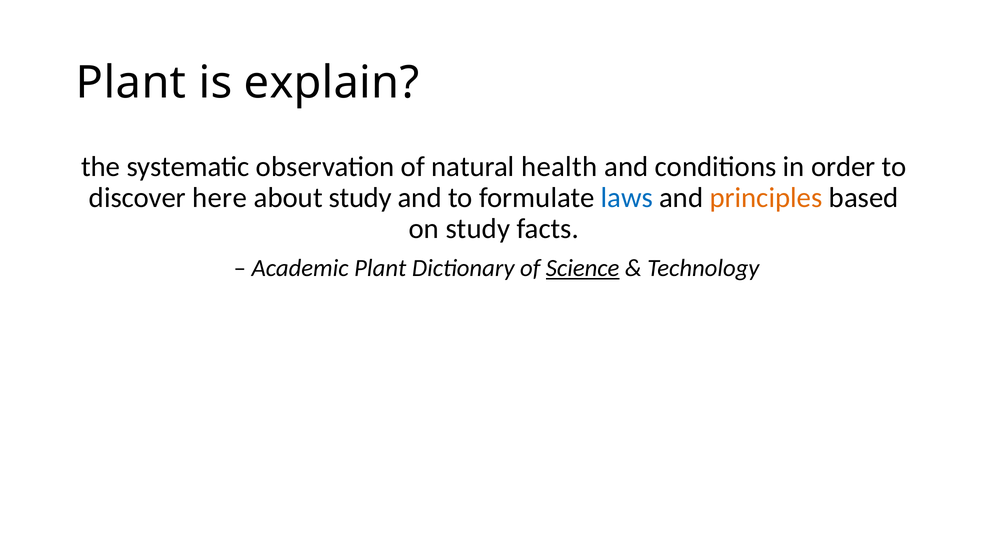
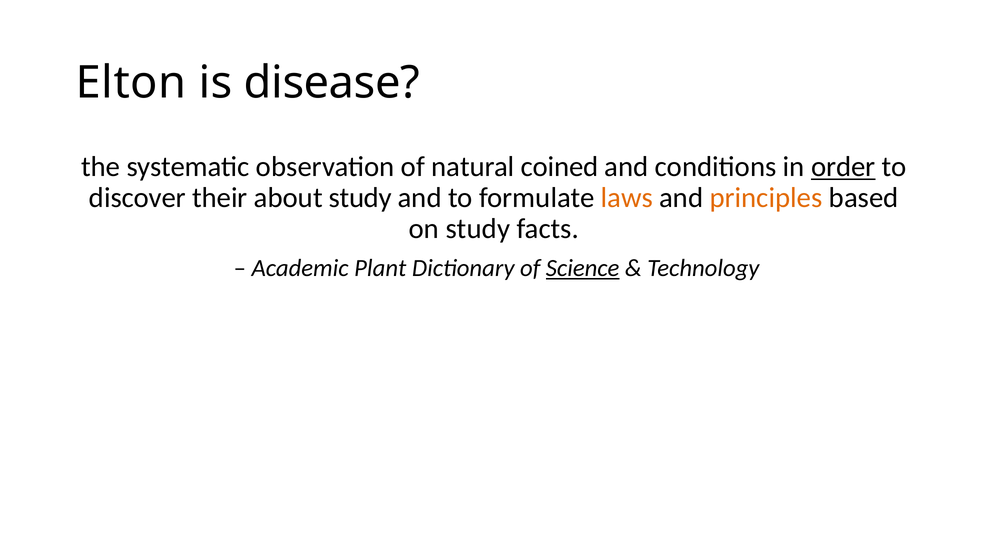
Plant at (131, 83): Plant -> Elton
explain: explain -> disease
health: health -> coined
order underline: none -> present
here: here -> their
laws colour: blue -> orange
